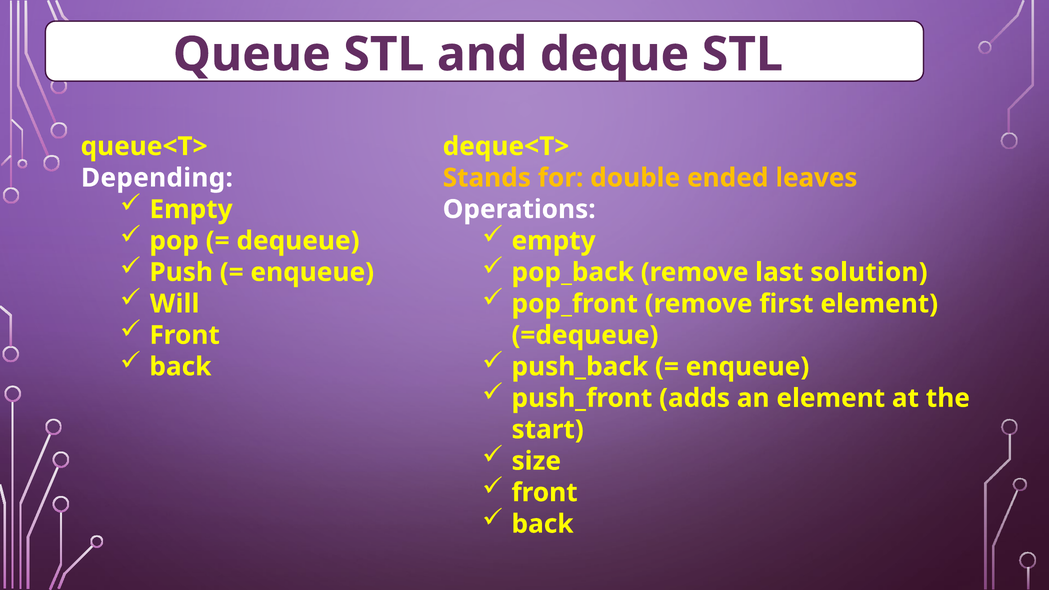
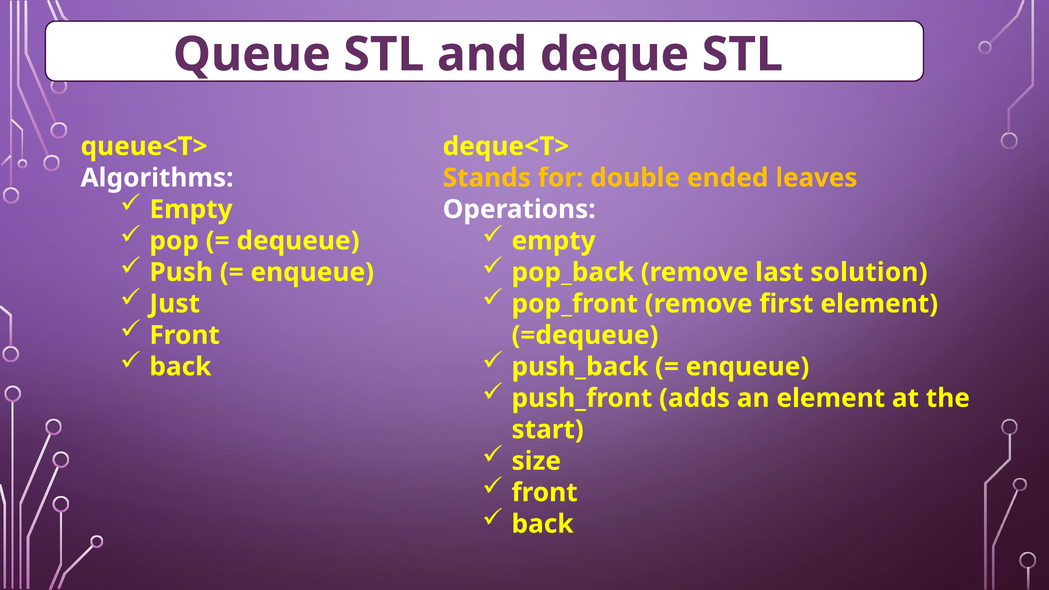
Depending: Depending -> Algorithms
Will: Will -> Just
